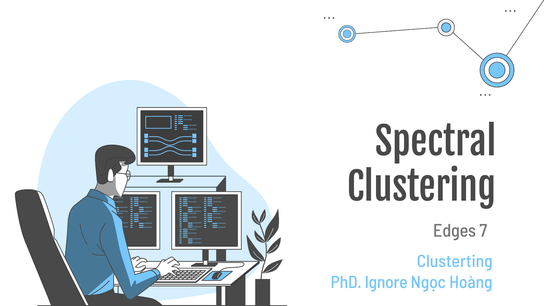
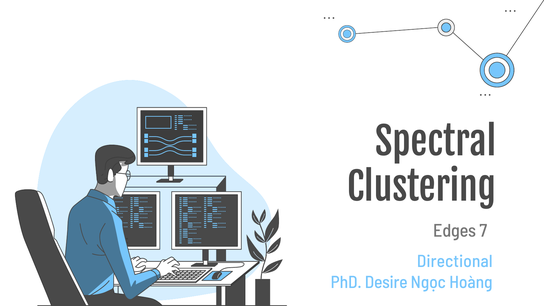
Clusterting: Clusterting -> Directional
Ignore: Ignore -> Desire
